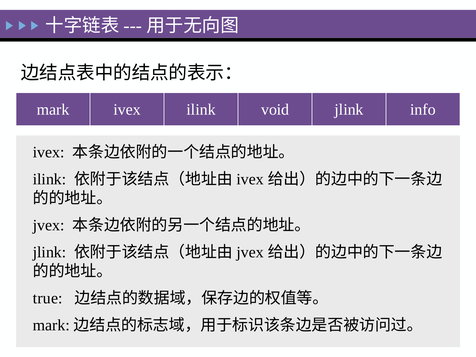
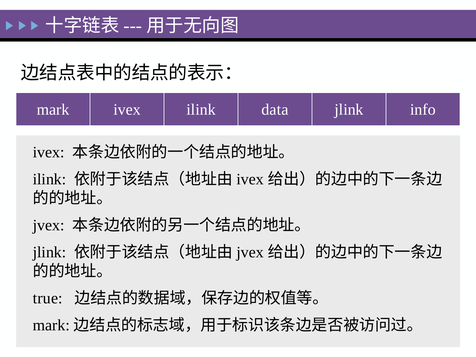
void: void -> data
